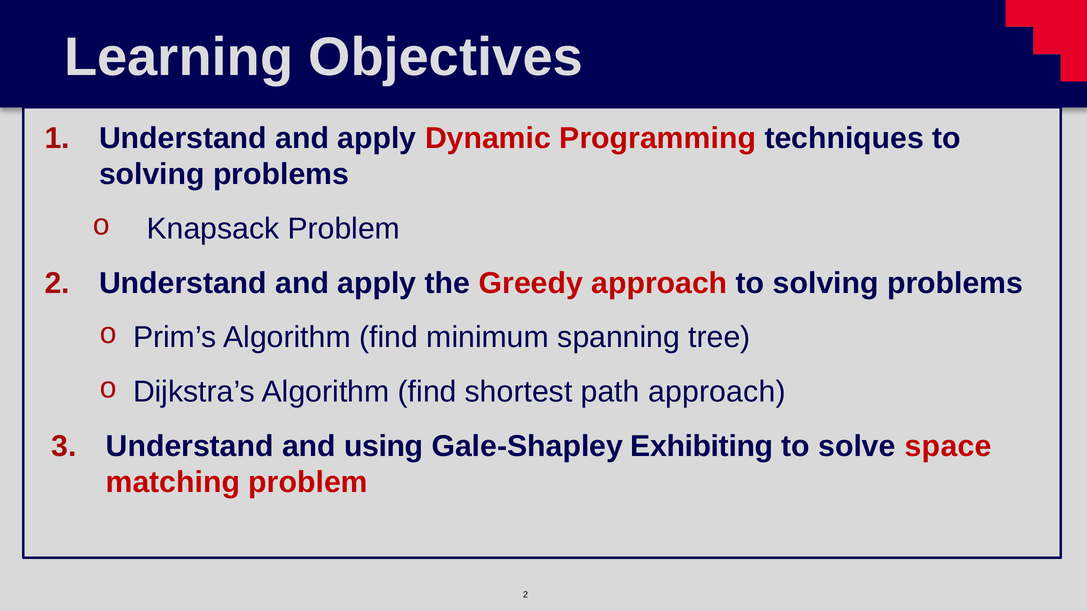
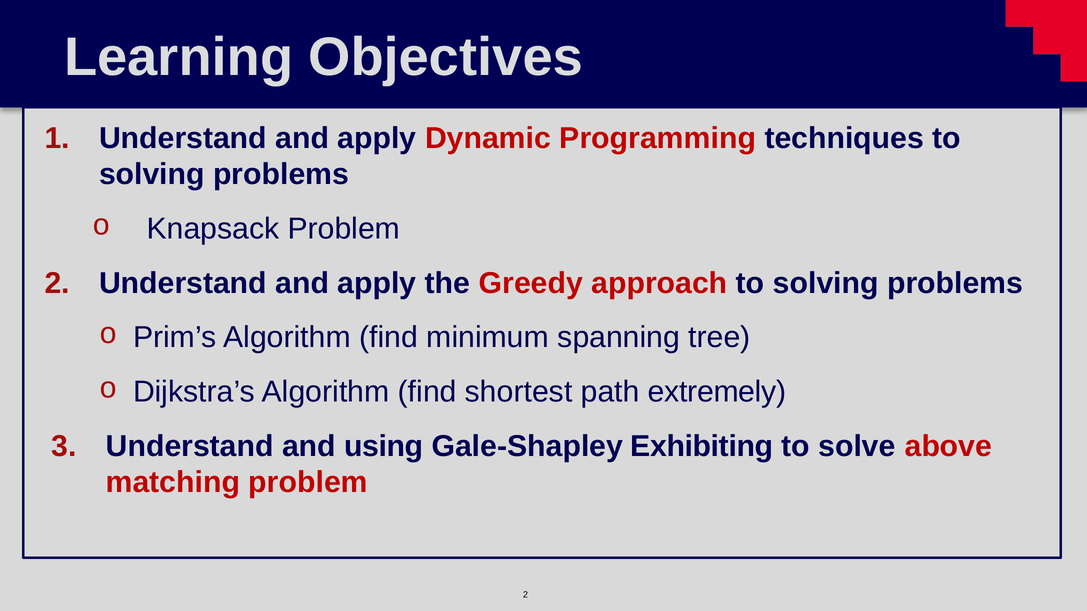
path approach: approach -> extremely
space: space -> above
